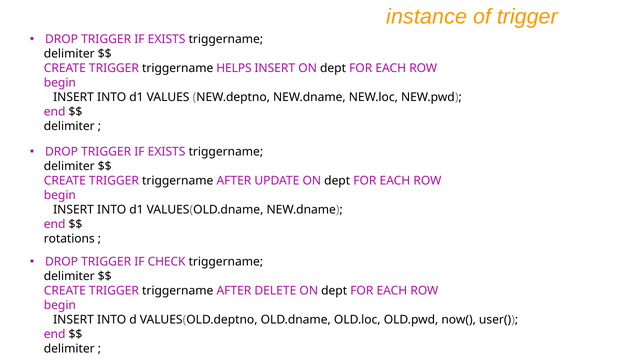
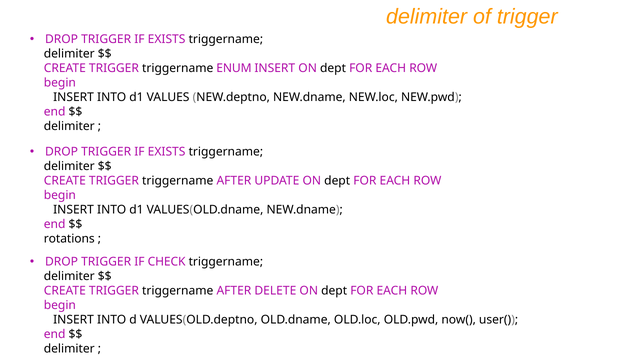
instance at (427, 17): instance -> delimiter
HELPS: HELPS -> ENUM
